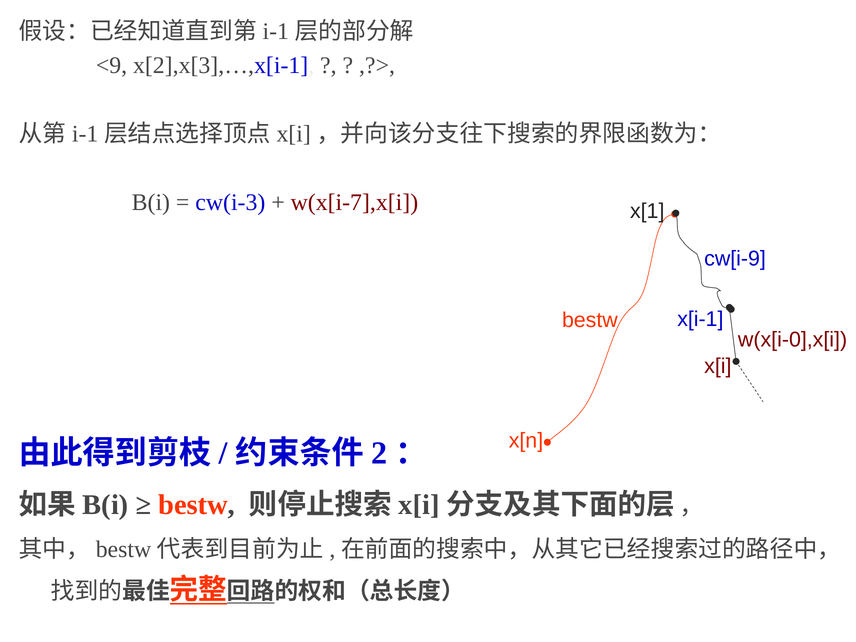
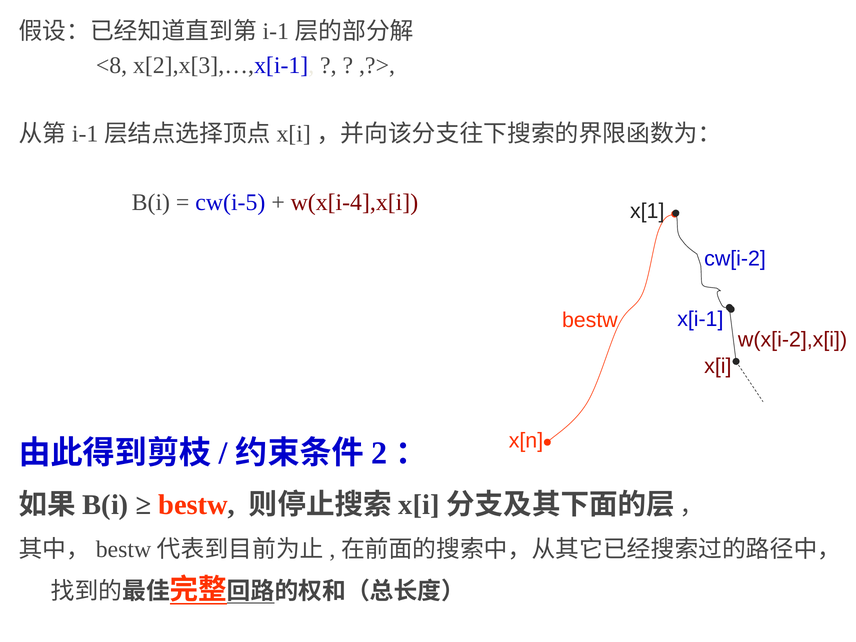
<9: <9 -> <8
cw(i-3: cw(i-3 -> cw(i-5
w(x[i-7],x[i: w(x[i-7],x[i -> w(x[i-4],x[i
cw[i-9: cw[i-9 -> cw[i-2
w(x[i-0],x[i: w(x[i-0],x[i -> w(x[i-2],x[i
